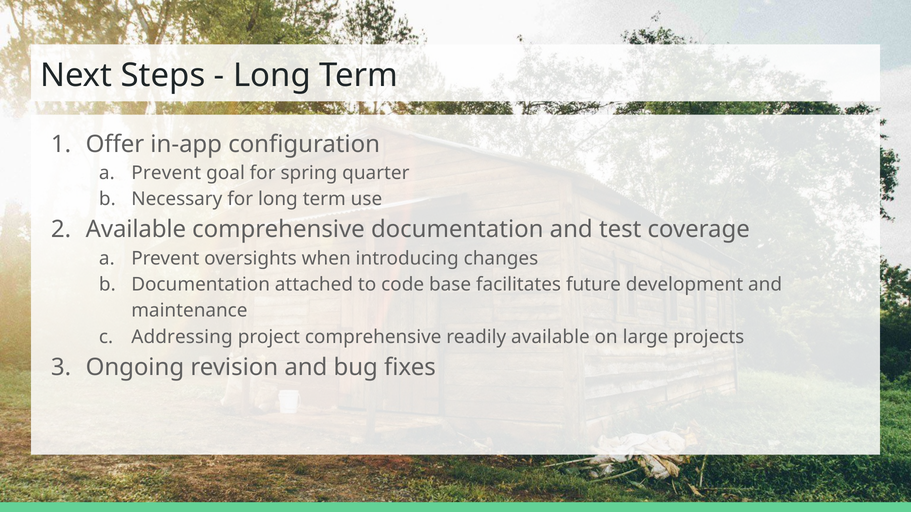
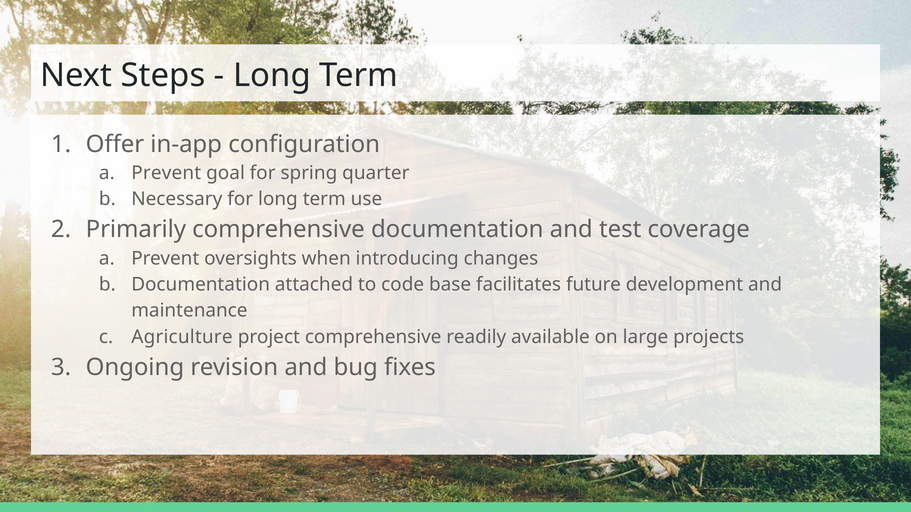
Available at (136, 230): Available -> Primarily
Addressing: Addressing -> Agriculture
